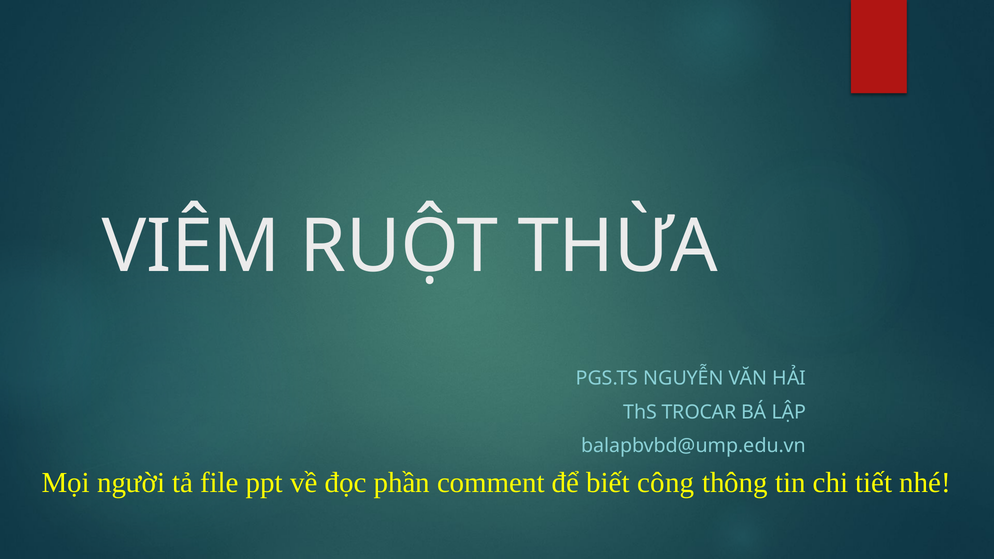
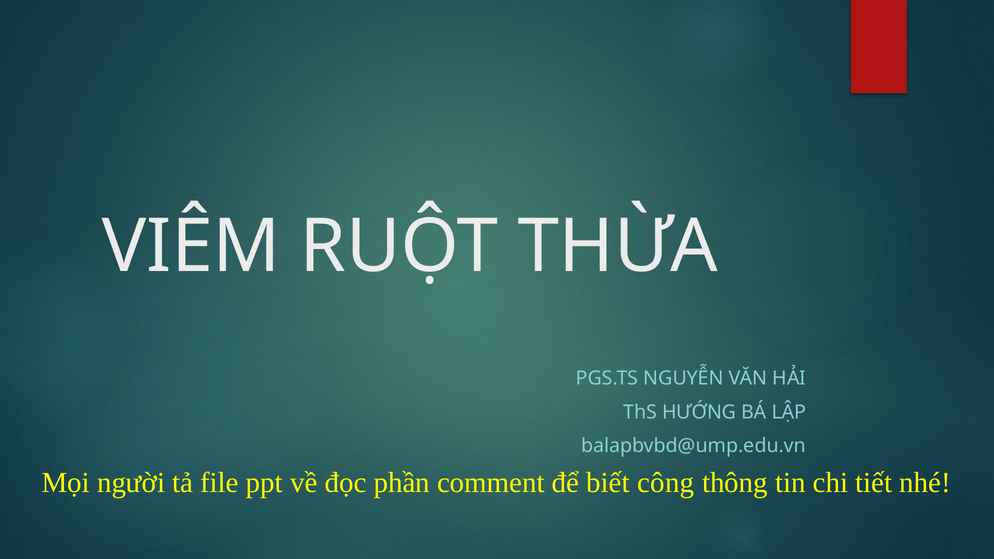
TROCAR: TROCAR -> HƯỚNG
